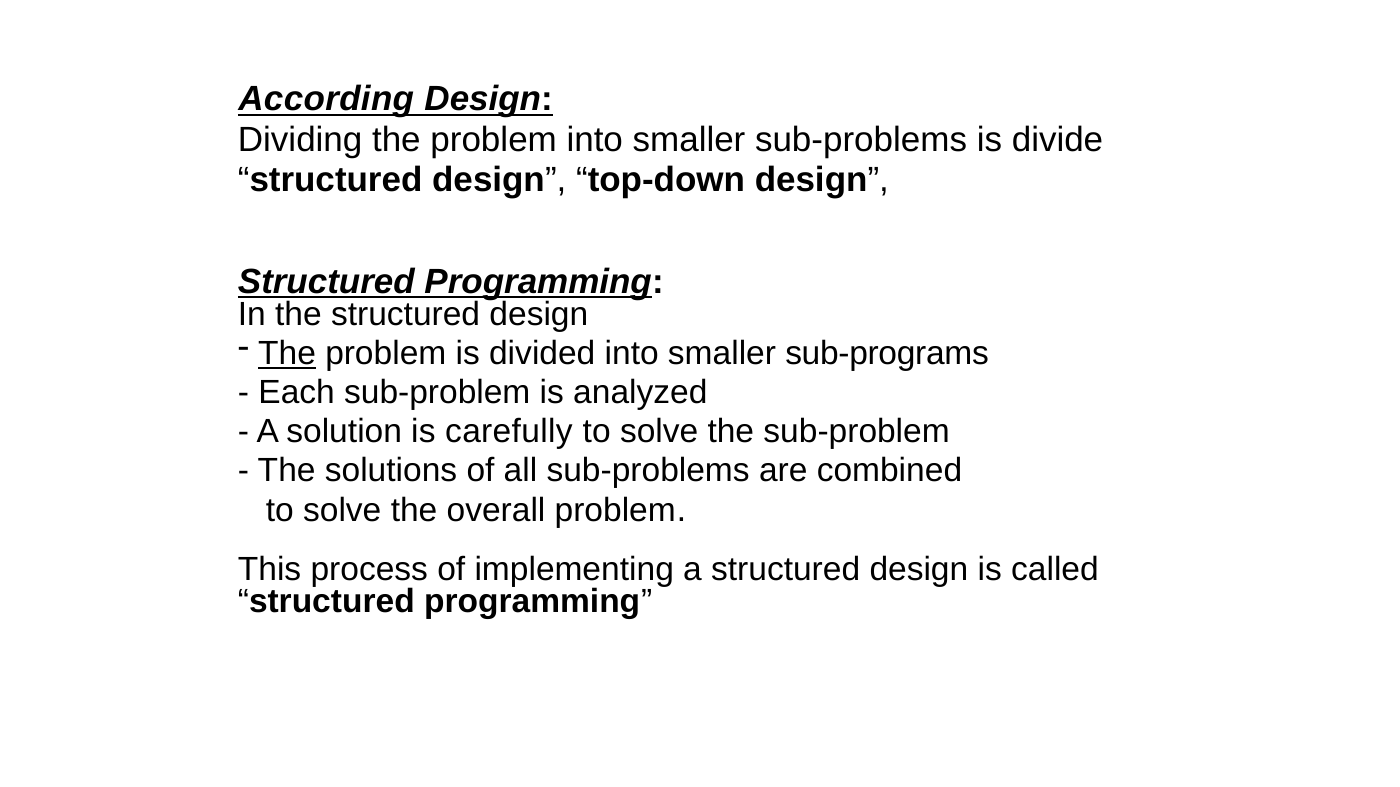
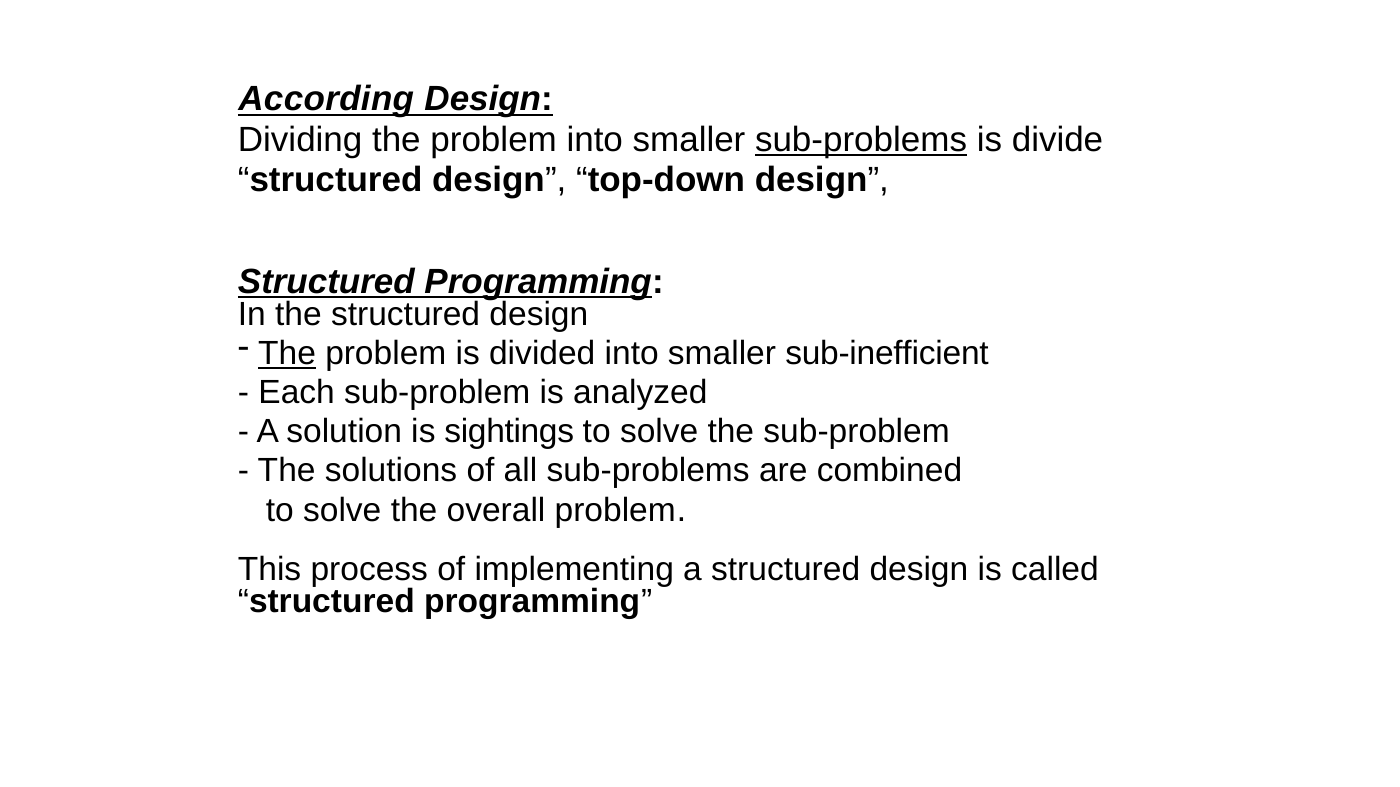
sub-problems at (861, 140) underline: none -> present
sub-programs: sub-programs -> sub-inefﬁcient
carefully: carefully -> sightings
